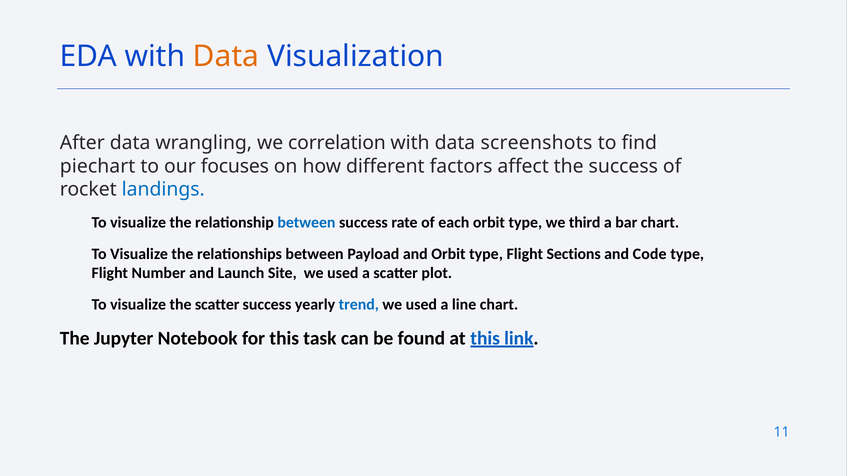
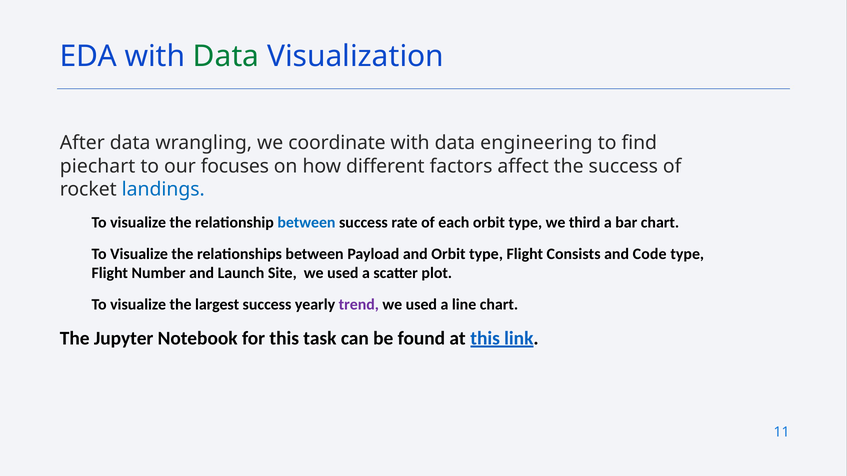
Data at (226, 57) colour: orange -> green
correlation: correlation -> coordinate
screenshots: screenshots -> engineering
Sections: Sections -> Consists
the scatter: scatter -> largest
trend colour: blue -> purple
